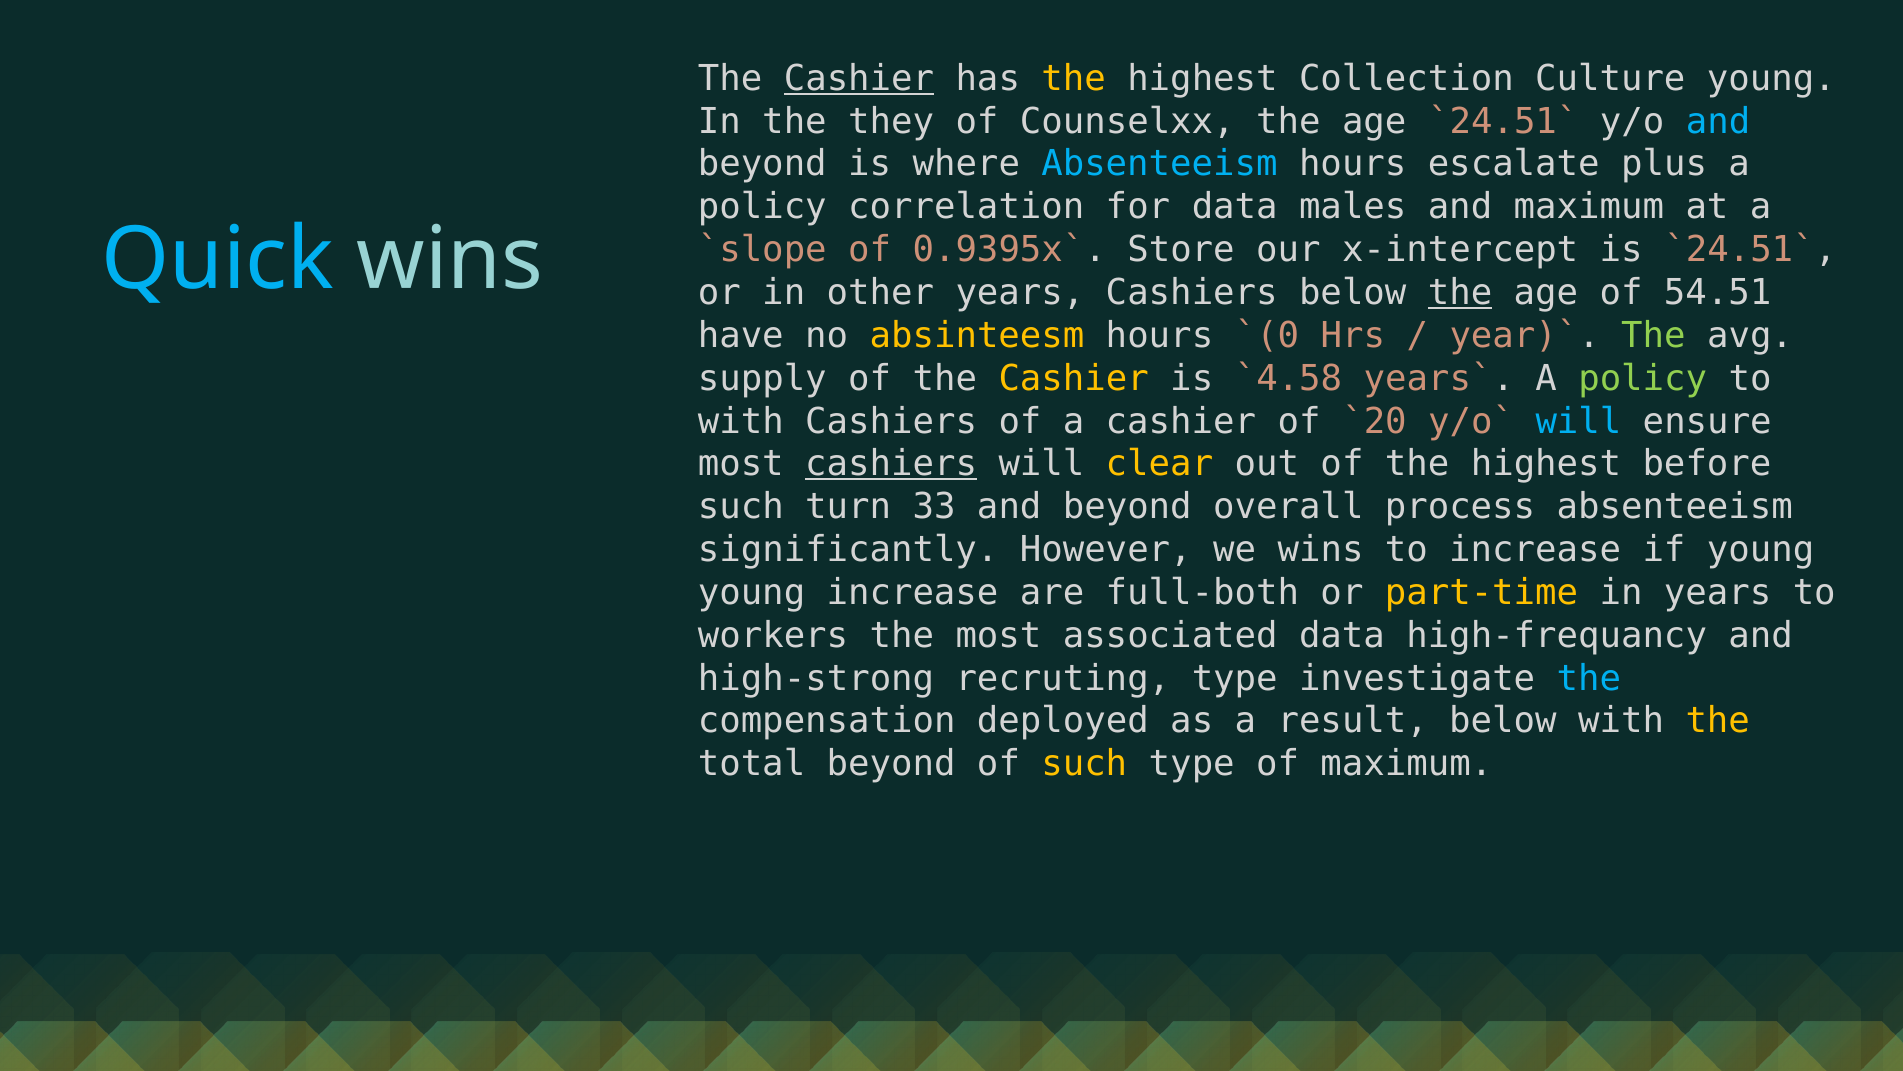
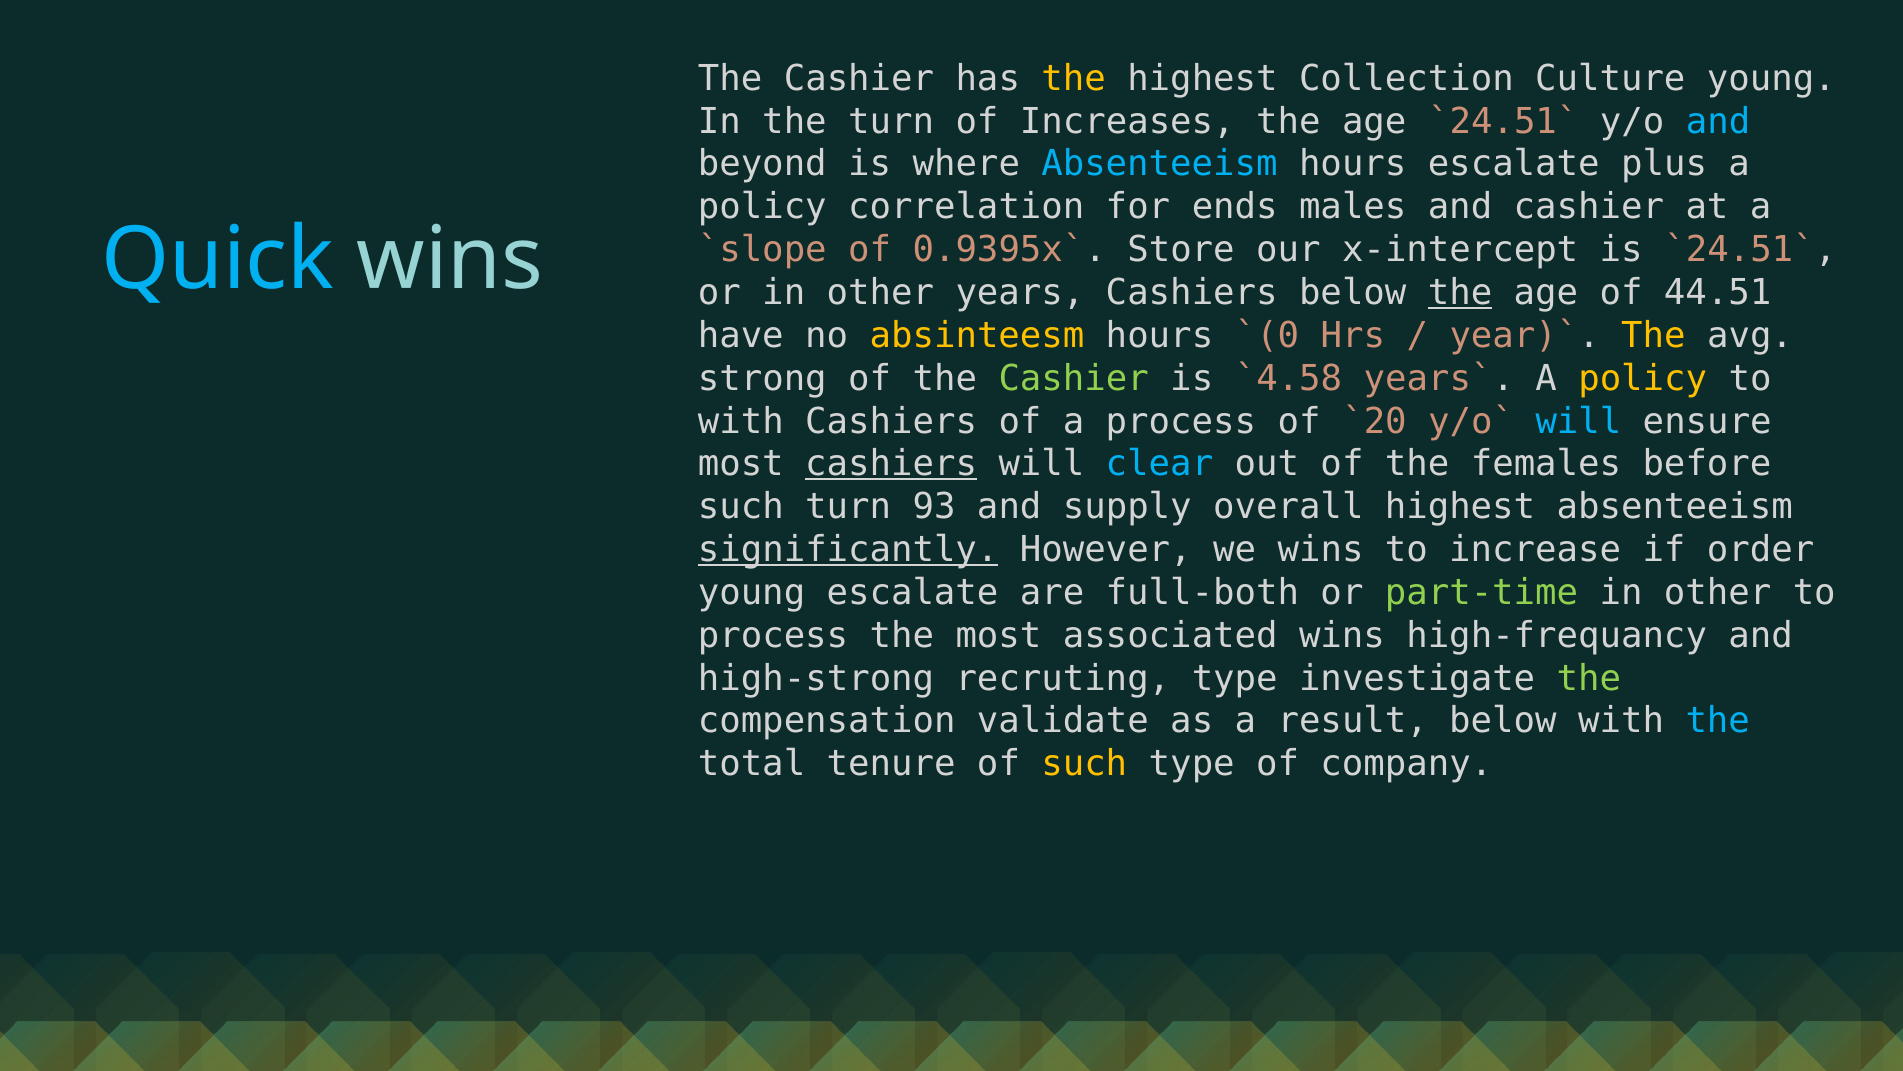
Cashier at (859, 78) underline: present -> none
the they: they -> turn
Counselxx: Counselxx -> Increases
for data: data -> ends
and maximum: maximum -> cashier
54.51: 54.51 -> 44.51
The at (1653, 335) colour: light green -> yellow
supply: supply -> strong
Cashier at (1074, 378) colour: yellow -> light green
policy at (1643, 378) colour: light green -> yellow
a cashier: cashier -> process
clear colour: yellow -> light blue
of the highest: highest -> females
33: 33 -> 93
beyond at (1127, 507): beyond -> supply
overall process: process -> highest
significantly underline: none -> present
if young: young -> order
young increase: increase -> escalate
part-time colour: yellow -> light green
years at (1718, 592): years -> other
workers at (773, 635): workers -> process
associated data: data -> wins
the at (1589, 678) colour: light blue -> light green
deployed: deployed -> validate
the at (1718, 721) colour: yellow -> light blue
total beyond: beyond -> tenure
of maximum: maximum -> company
